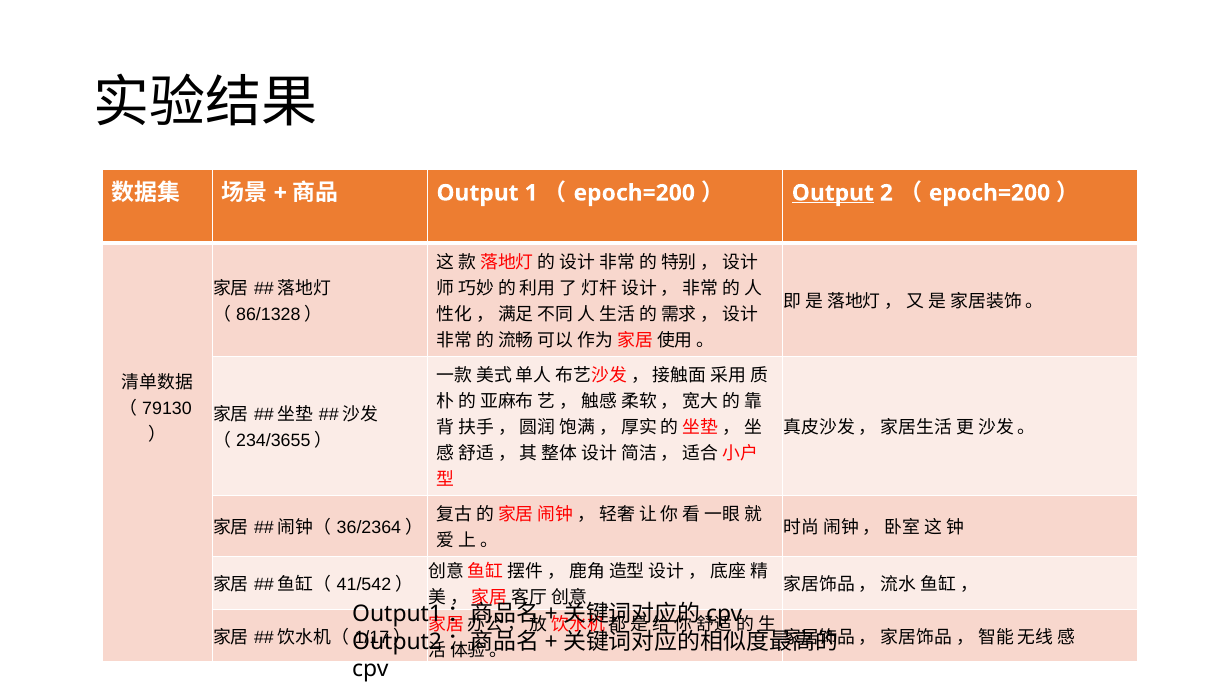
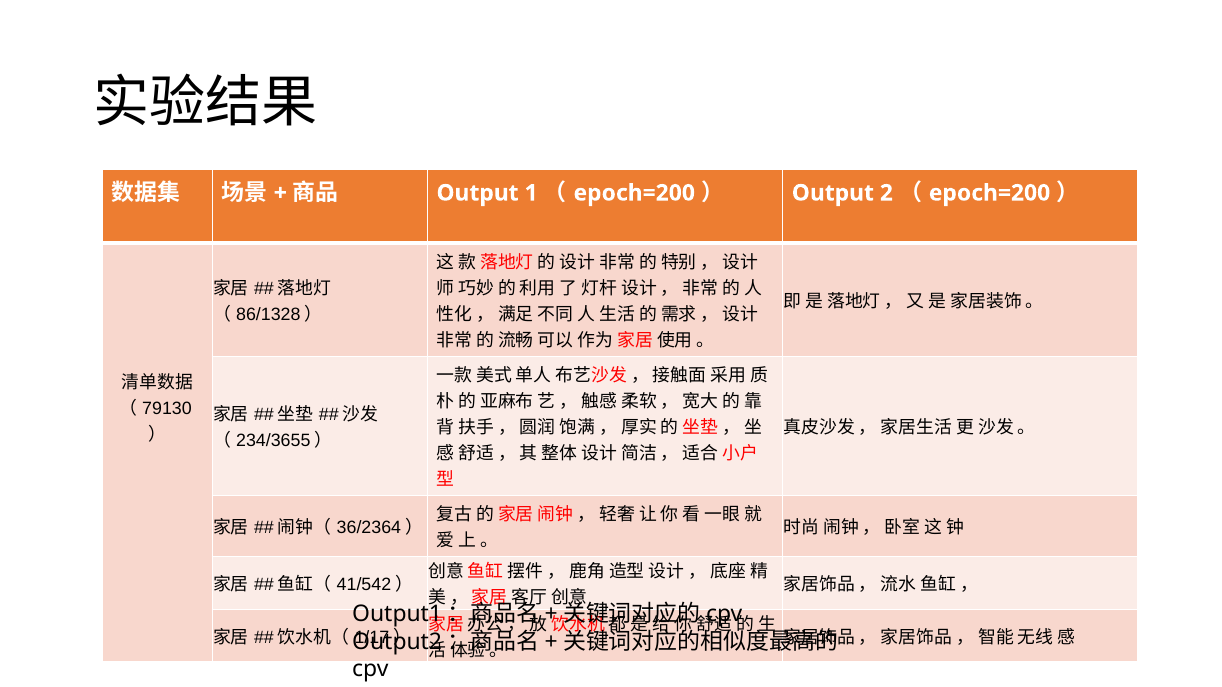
Output at (833, 193) underline: present -> none
